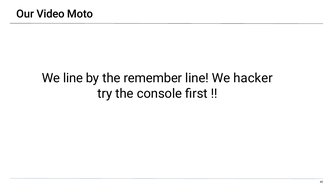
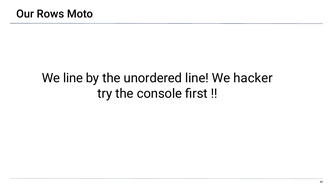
Video: Video -> Rows
remember: remember -> unordered
